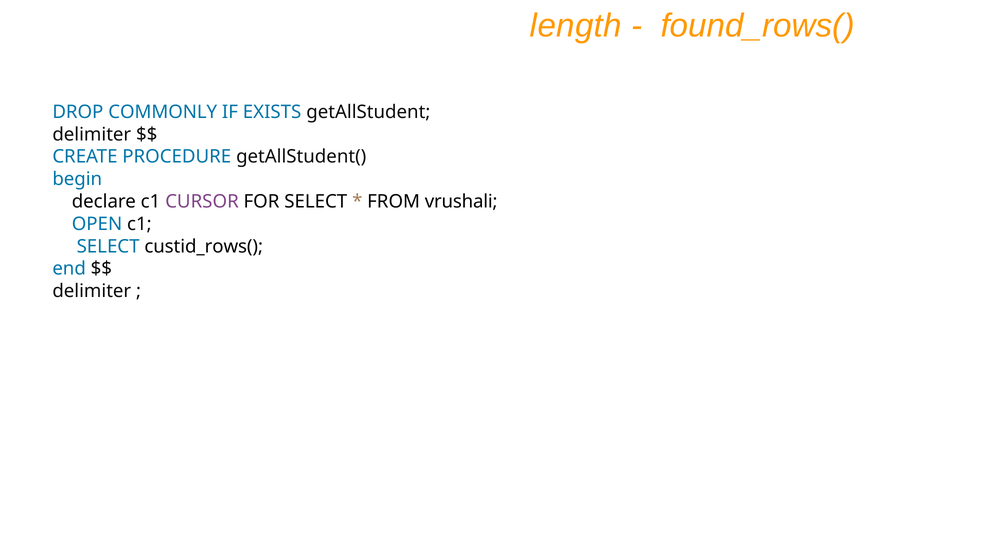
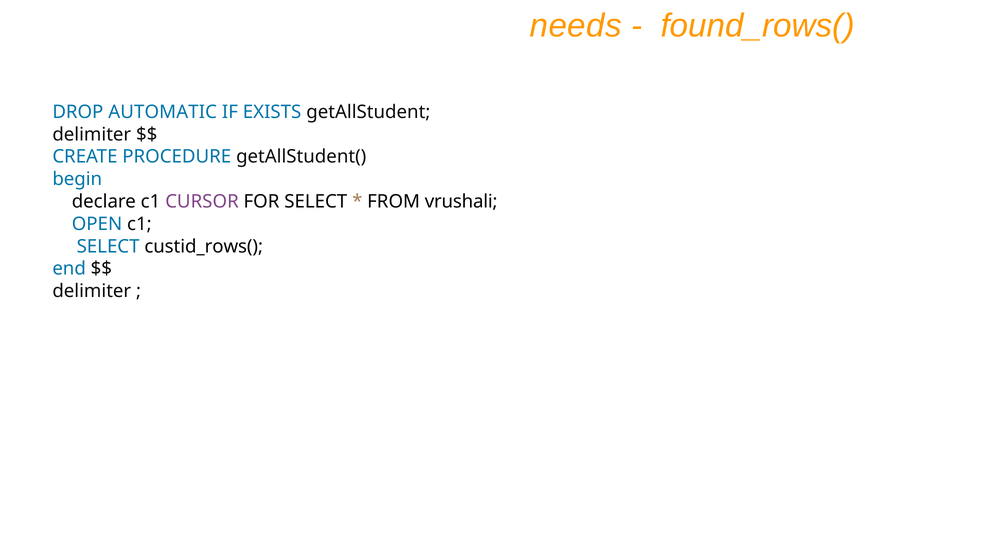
length: length -> needs
COMMONLY: COMMONLY -> AUTOMATIC
